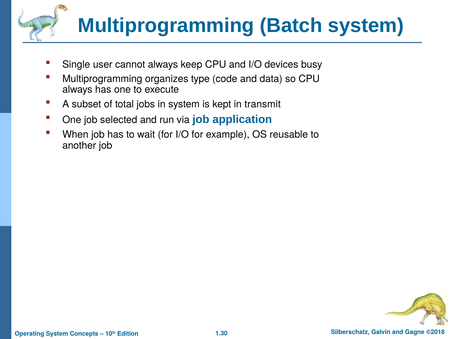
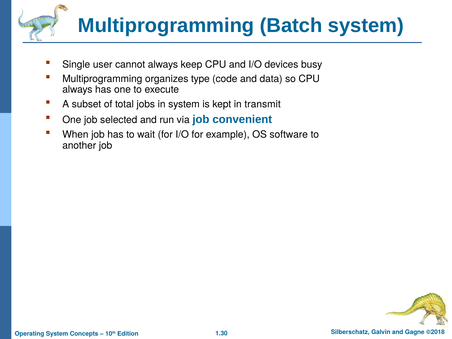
application: application -> convenient
reusable: reusable -> software
